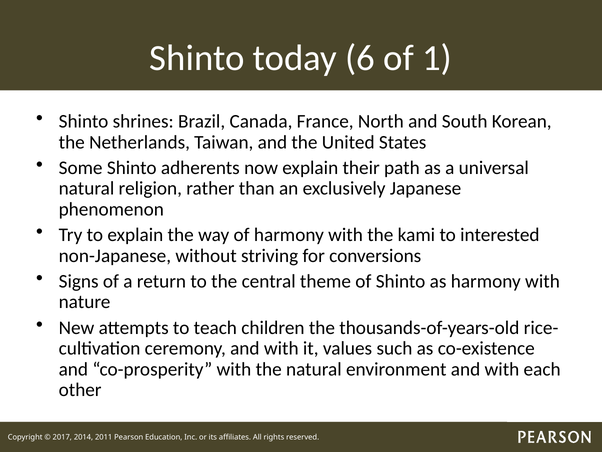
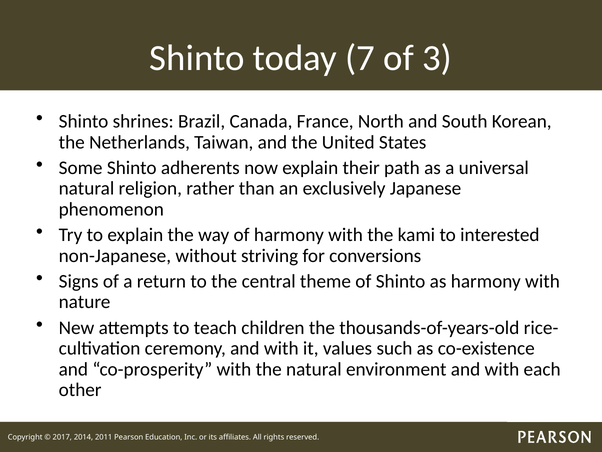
6: 6 -> 7
1: 1 -> 3
